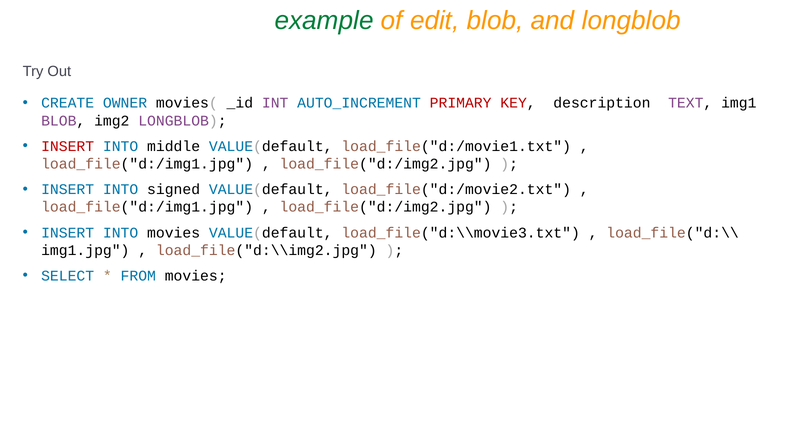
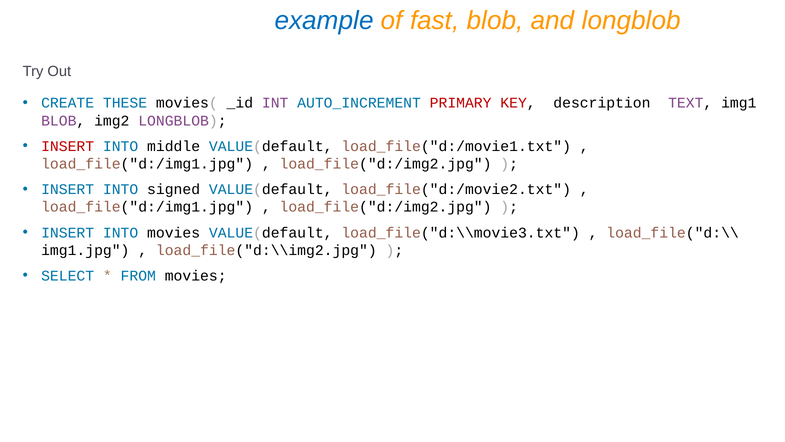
example colour: green -> blue
edit: edit -> fast
OWNER: OWNER -> THESE
